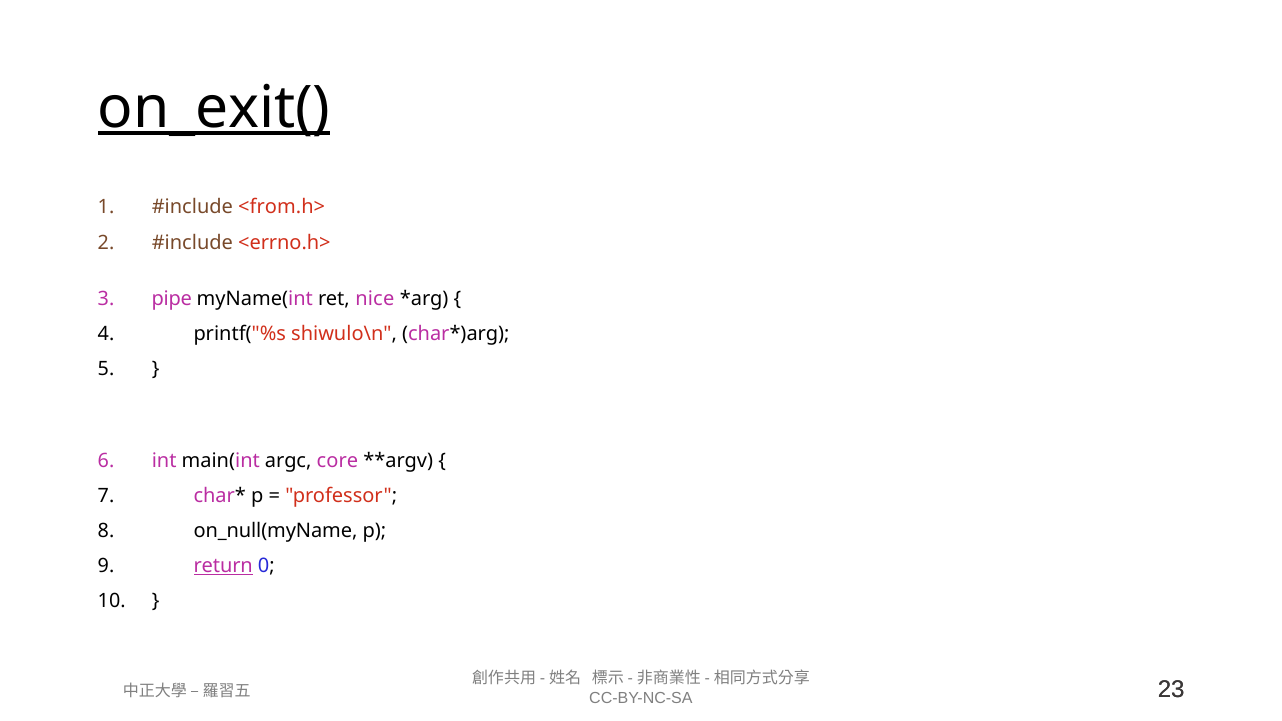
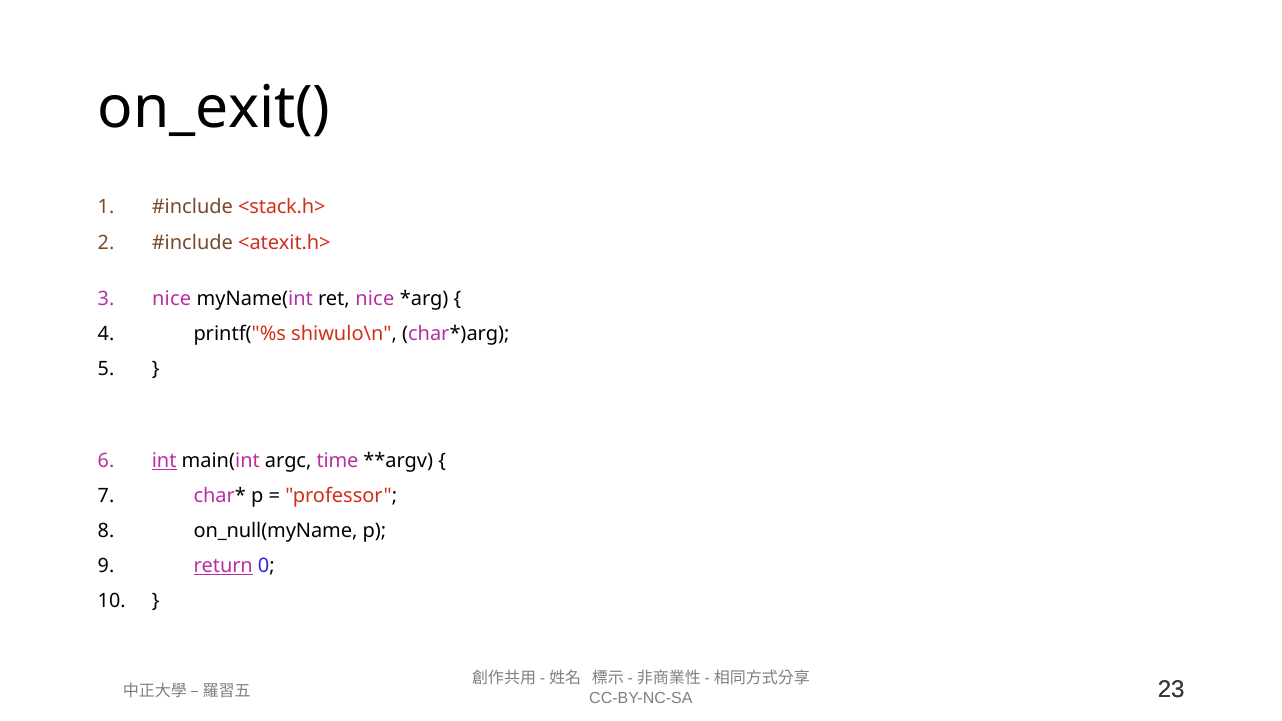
on_exit( underline: present -> none
<from.h>: <from.h> -> <stack.h>
<errno.h>: <errno.h> -> <atexit.h>
pipe at (172, 299): pipe -> nice
int underline: none -> present
core: core -> time
